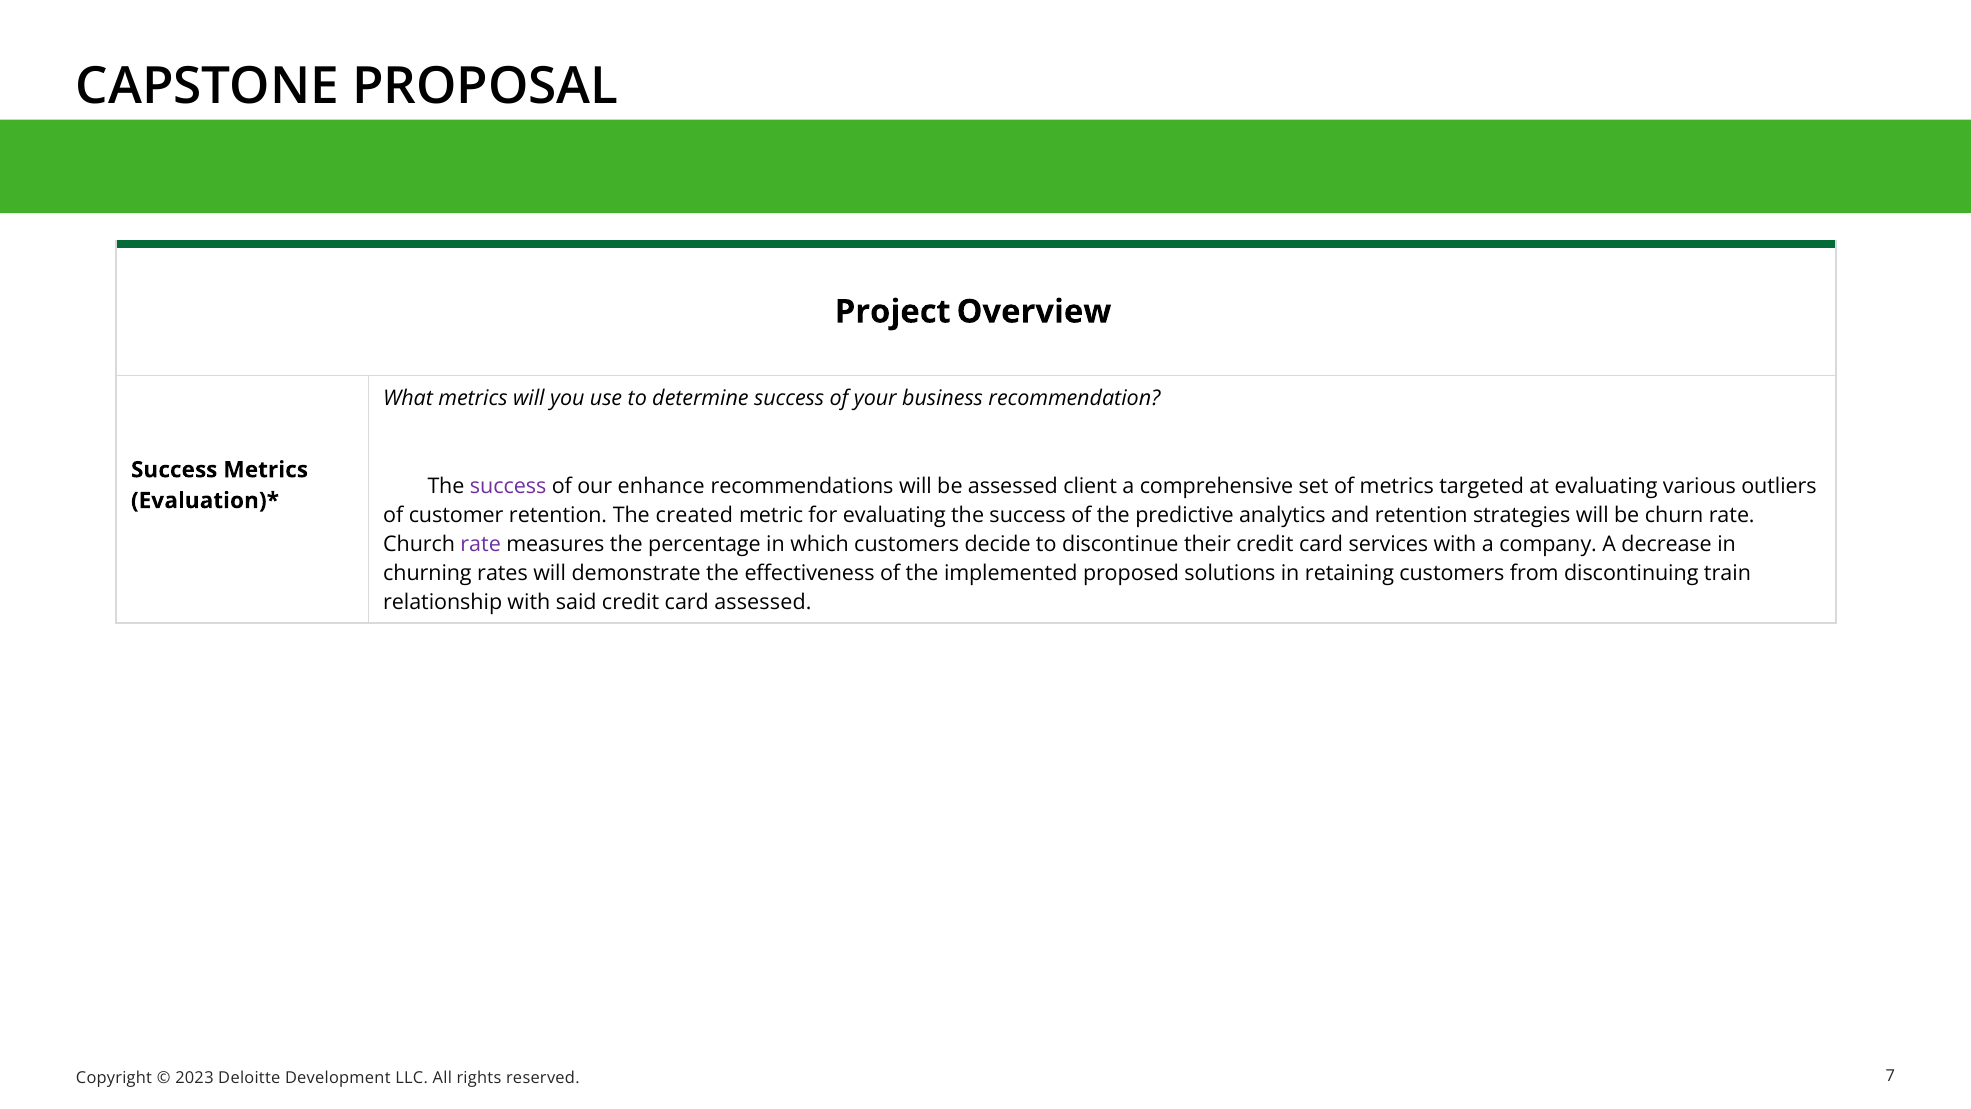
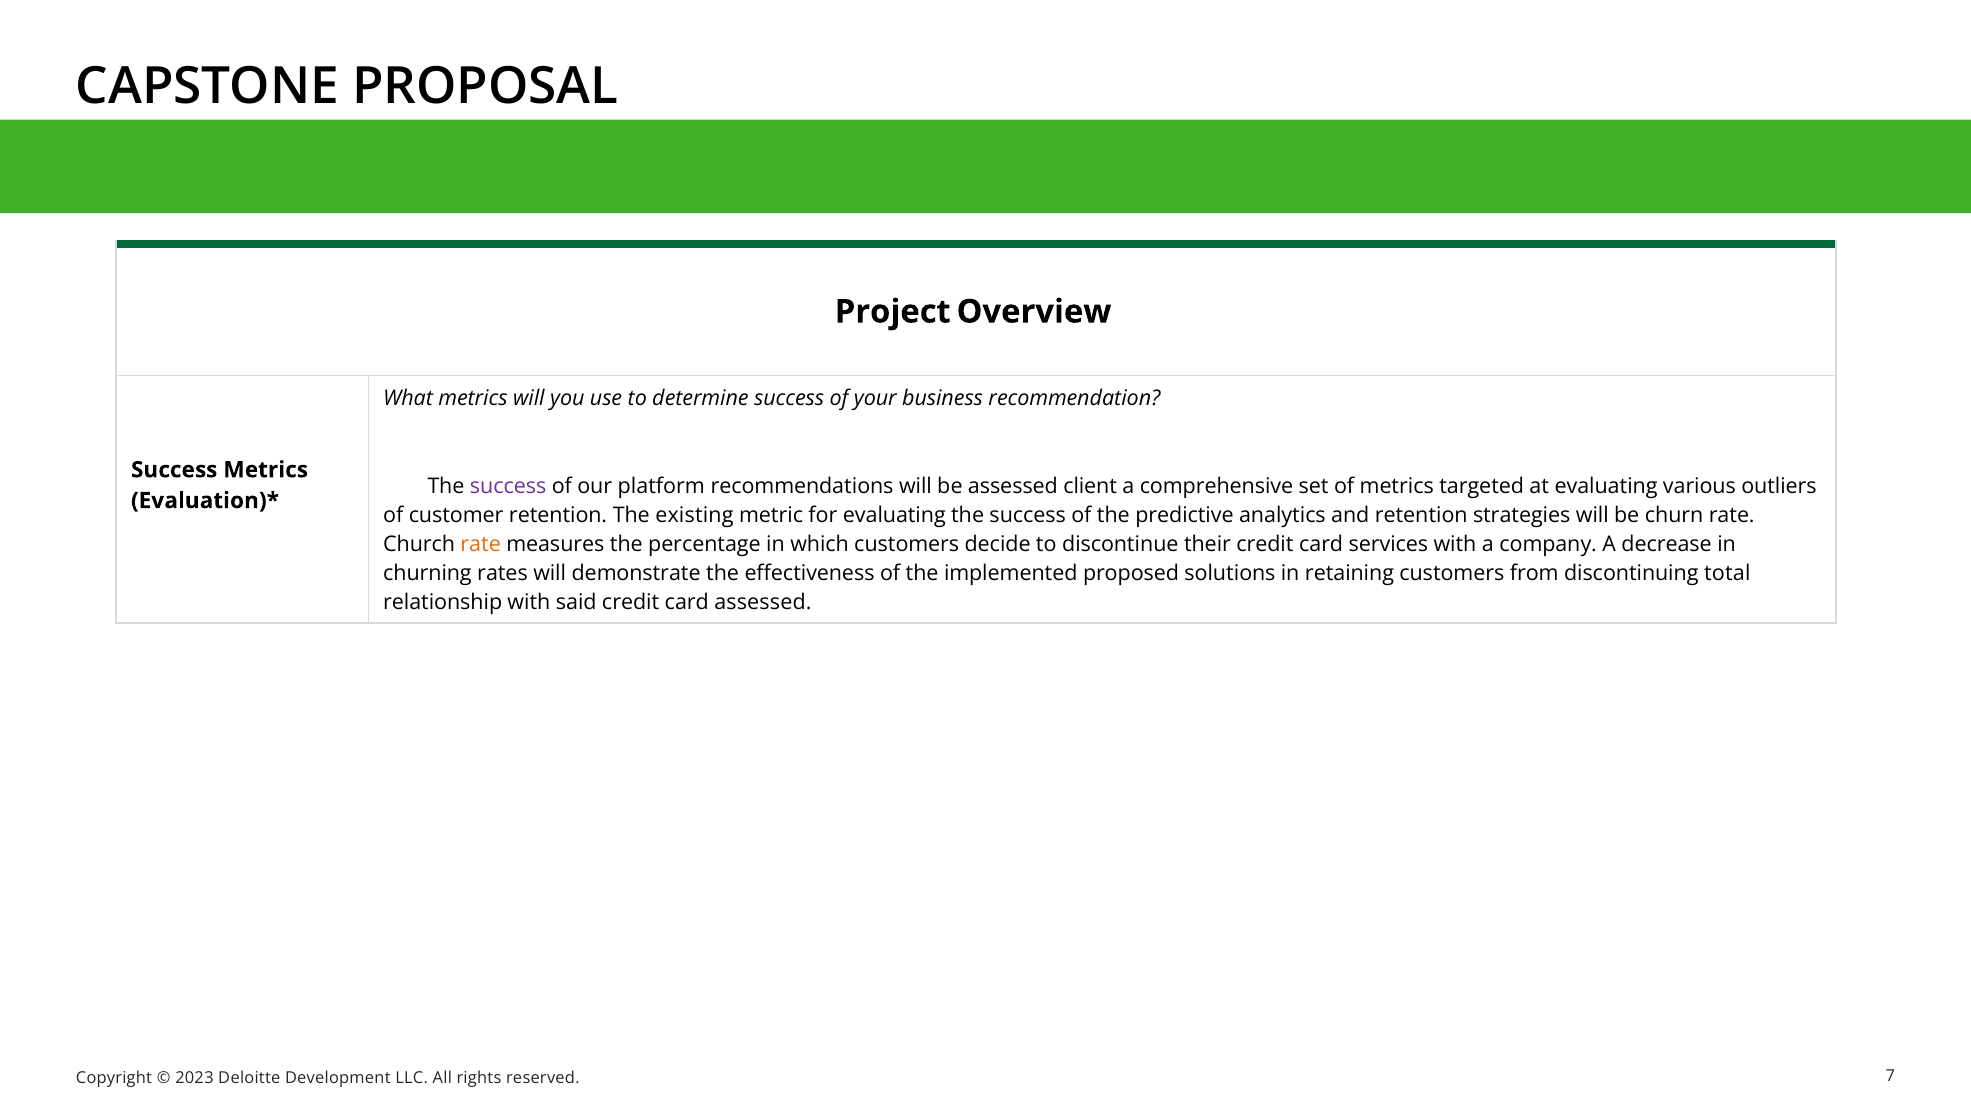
enhance: enhance -> platform
created: created -> existing
rate at (481, 544) colour: purple -> orange
train: train -> total
